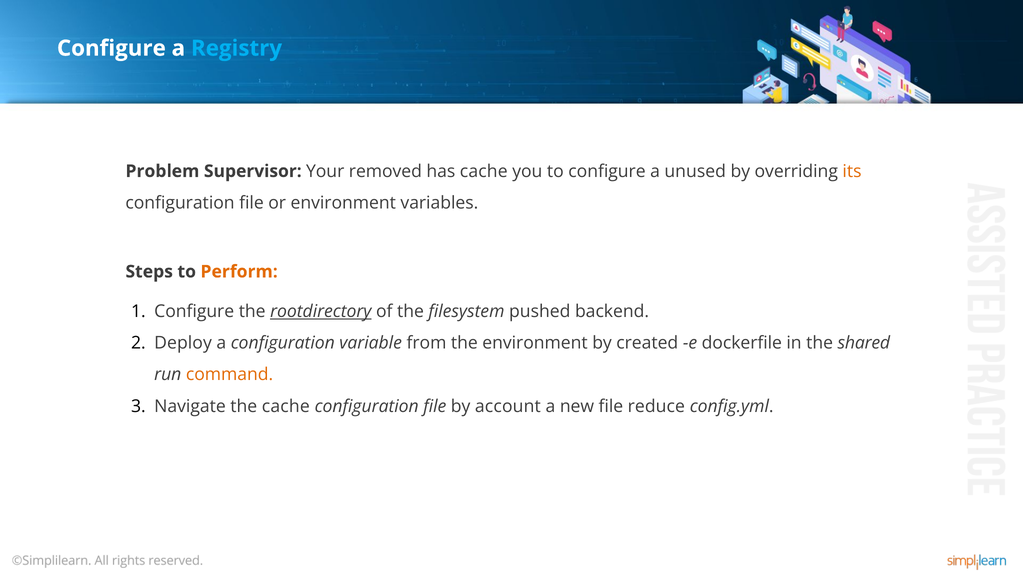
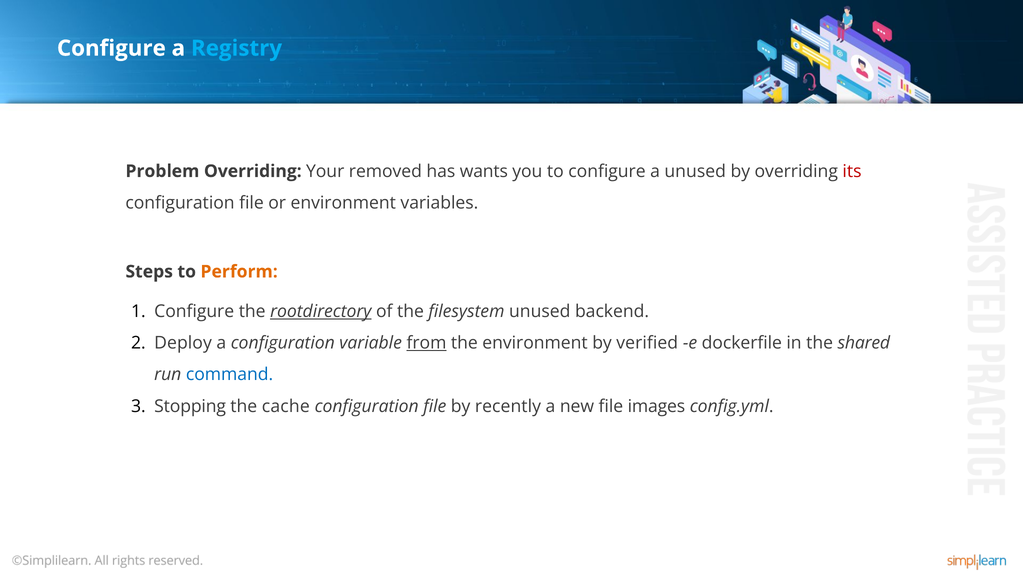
Problem Supervisor: Supervisor -> Overriding
has cache: cache -> wants
its colour: orange -> red
filesystem pushed: pushed -> unused
from underline: none -> present
created: created -> verified
command colour: orange -> blue
Navigate: Navigate -> Stopping
account: account -> recently
reduce: reduce -> images
